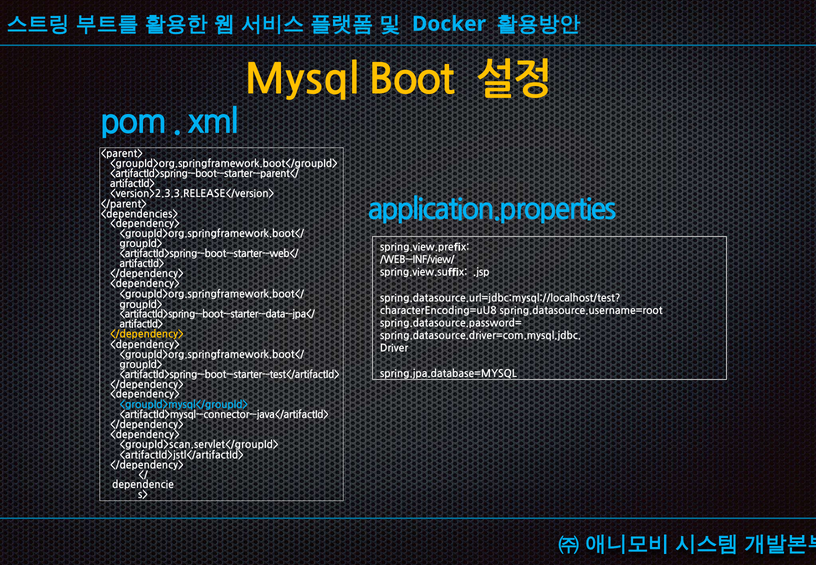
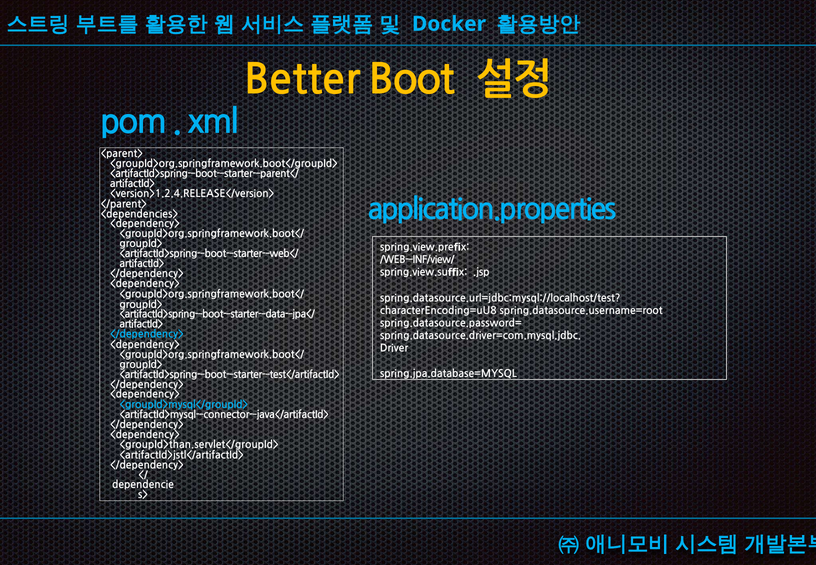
Mysql: Mysql -> Better
<version>2.3.3.RELEASE</version>: <version>2.3.3.RELEASE</version> -> <version>1.2.4.RELEASE</version>
</dependency> at (147, 334) colour: yellow -> light blue
<groupId>scan.servlet</groupId>: <groupId>scan.servlet</groupId> -> <groupId>than.servlet</groupId>
